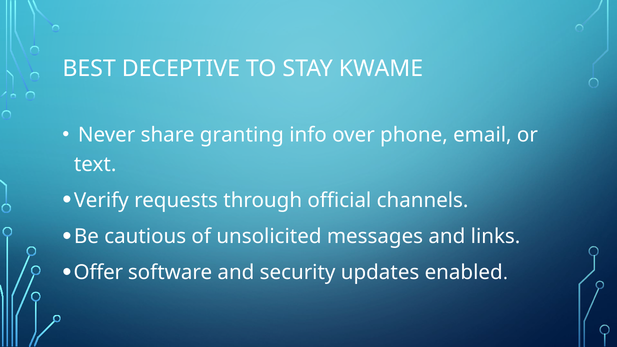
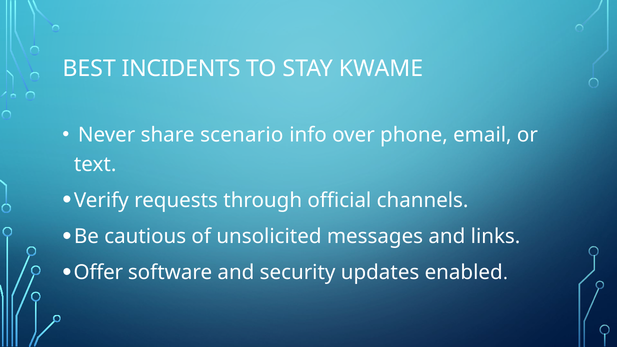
DECEPTIVE: DECEPTIVE -> INCIDENTS
granting: granting -> scenario
